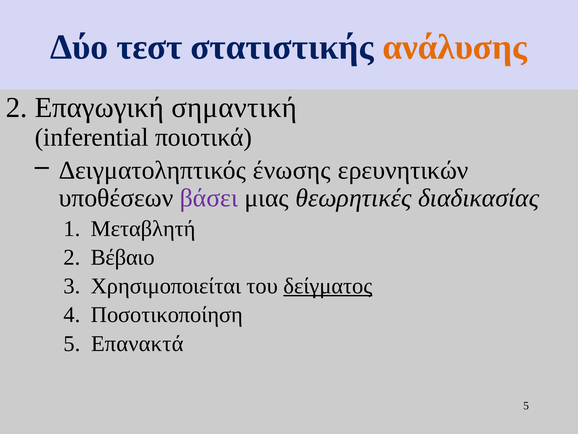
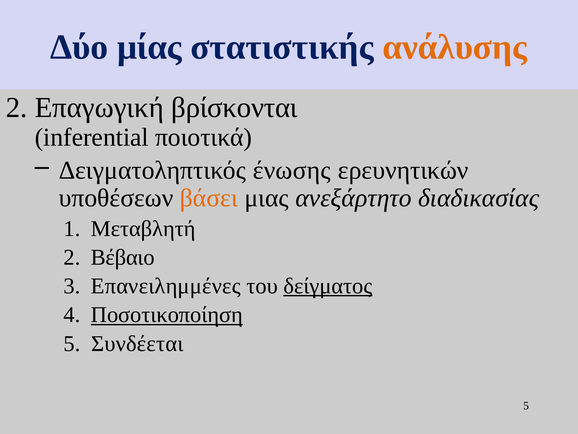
τεστ: τεστ -> μίας
σημαντική: σημαντική -> βρίσκονται
βάσει colour: purple -> orange
θεωρητικές: θεωρητικές -> ανεξάρτητο
Χρησιμοποιείται: Χρησιμοποιείται -> Επανειλημμένες
Ποσοτικοποίηση underline: none -> present
Επανακτά: Επανακτά -> Συνδέεται
